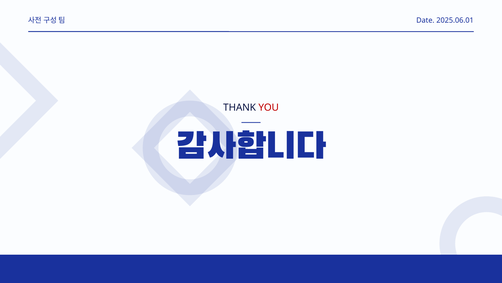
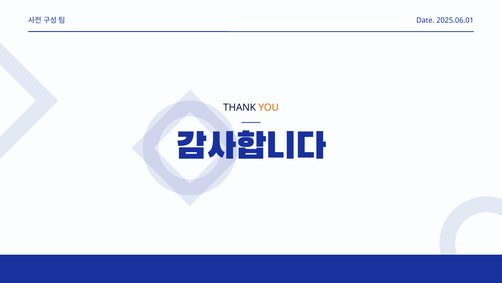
YOU colour: red -> orange
